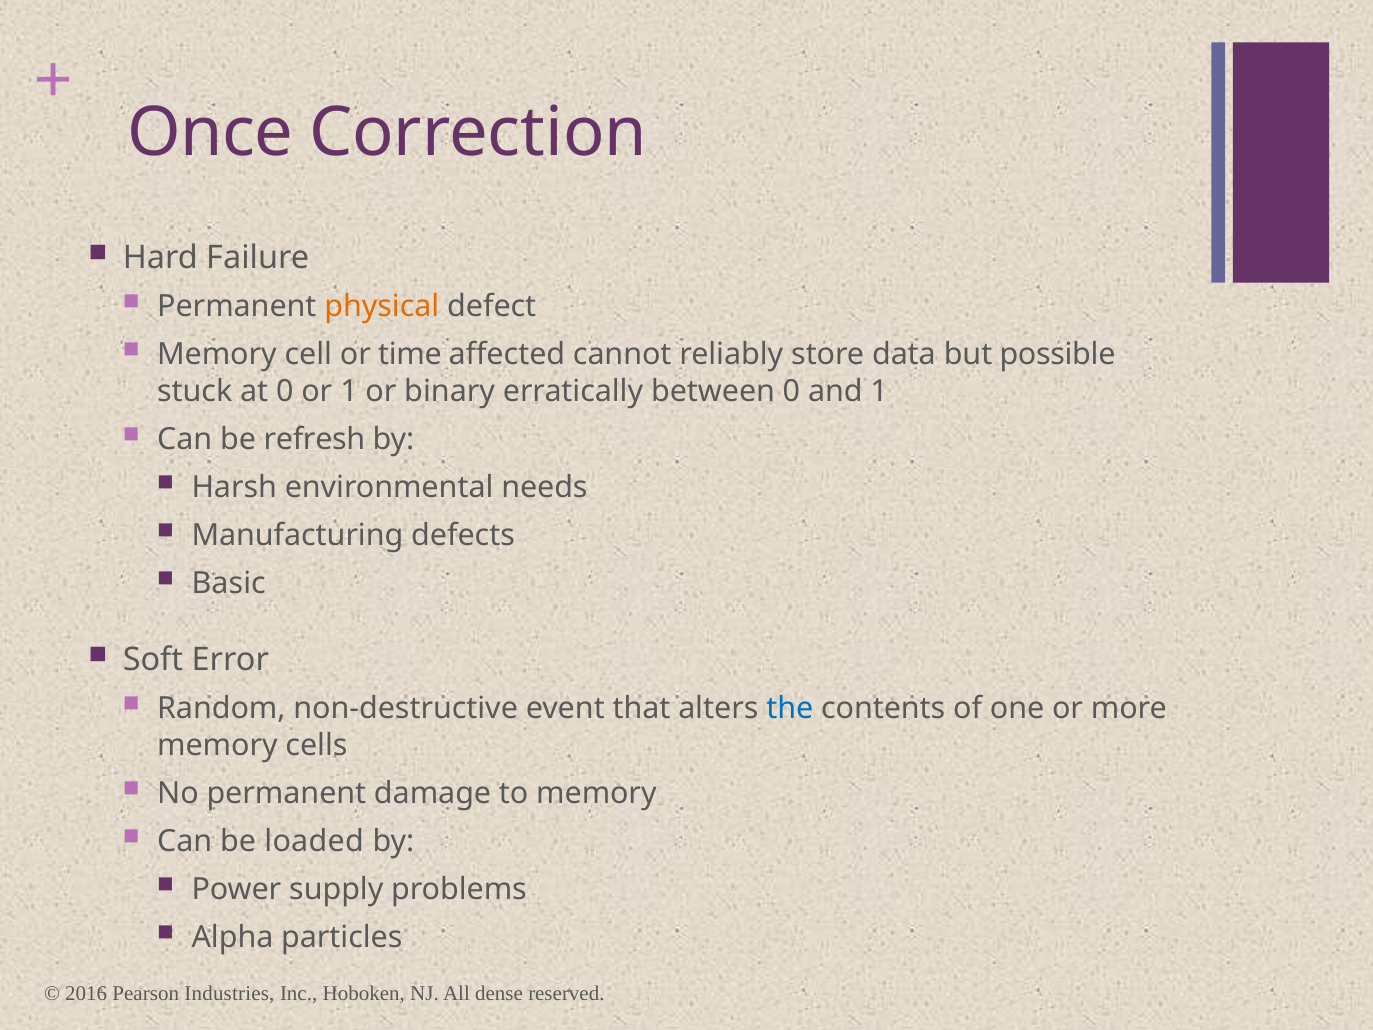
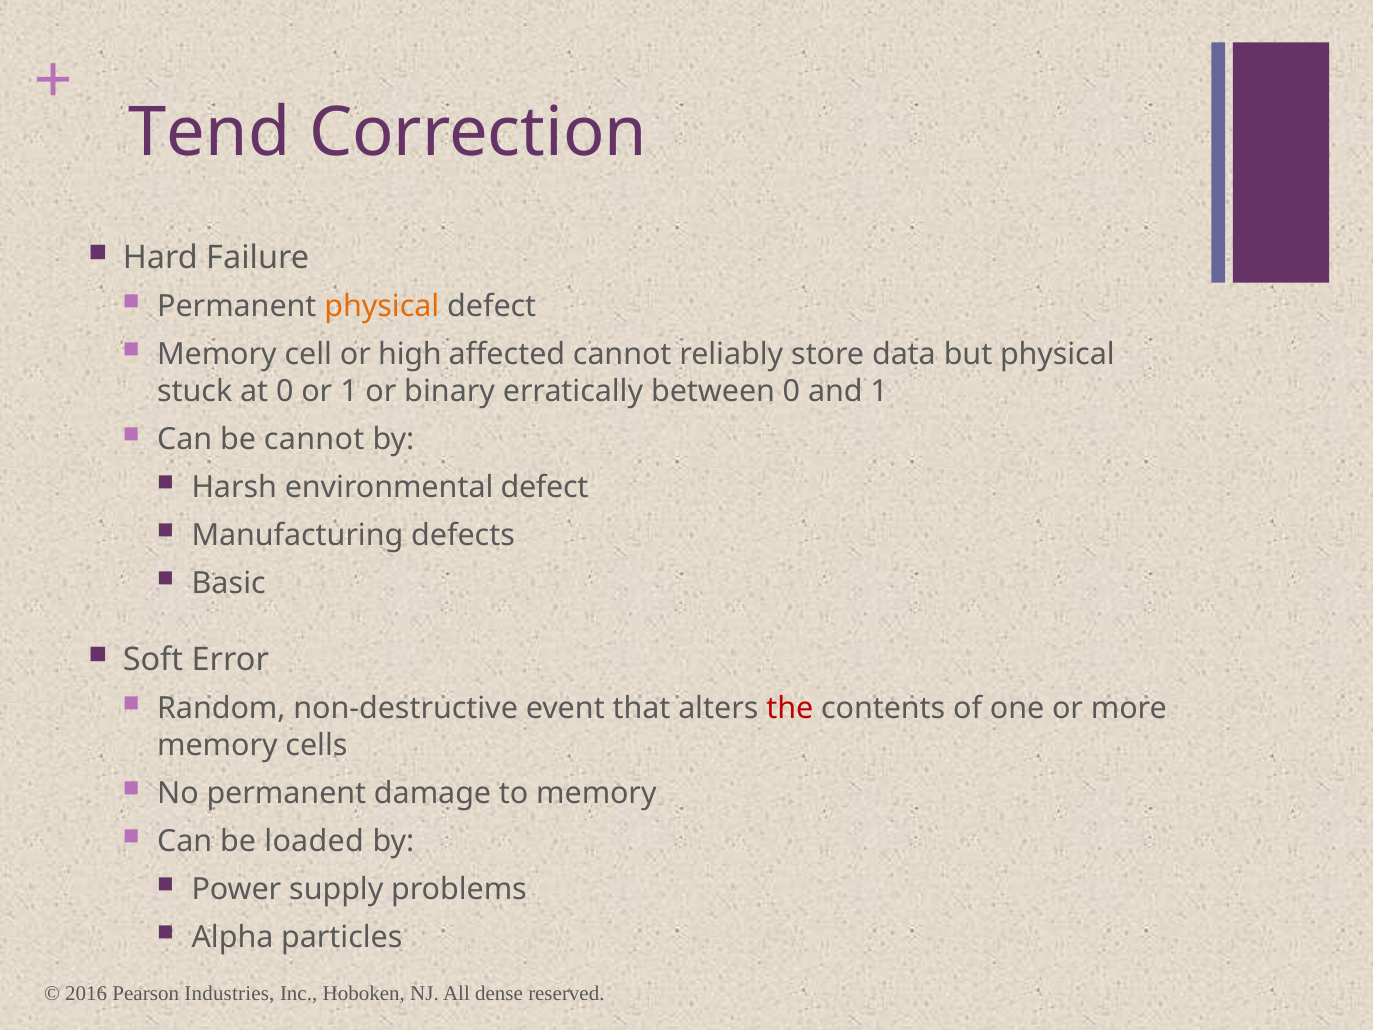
Once: Once -> Tend
time: time -> high
but possible: possible -> physical
be refresh: refresh -> cannot
environmental needs: needs -> defect
the colour: blue -> red
